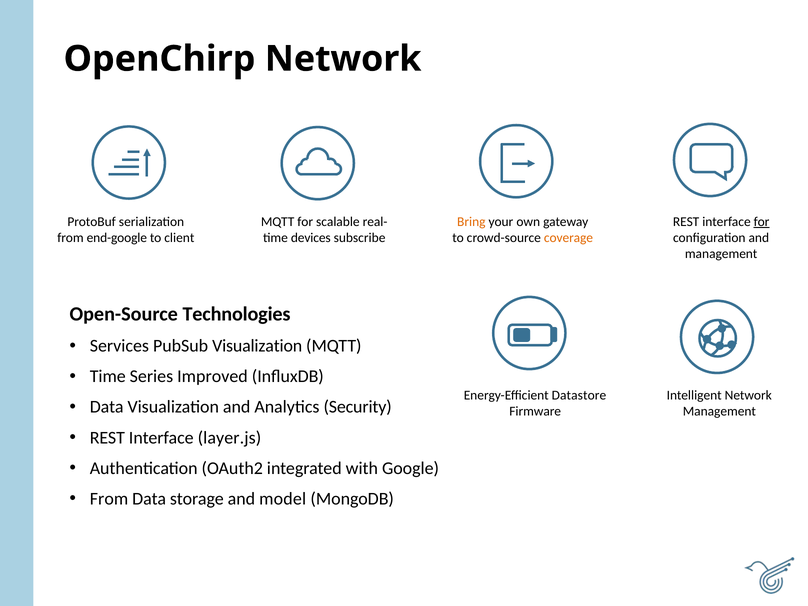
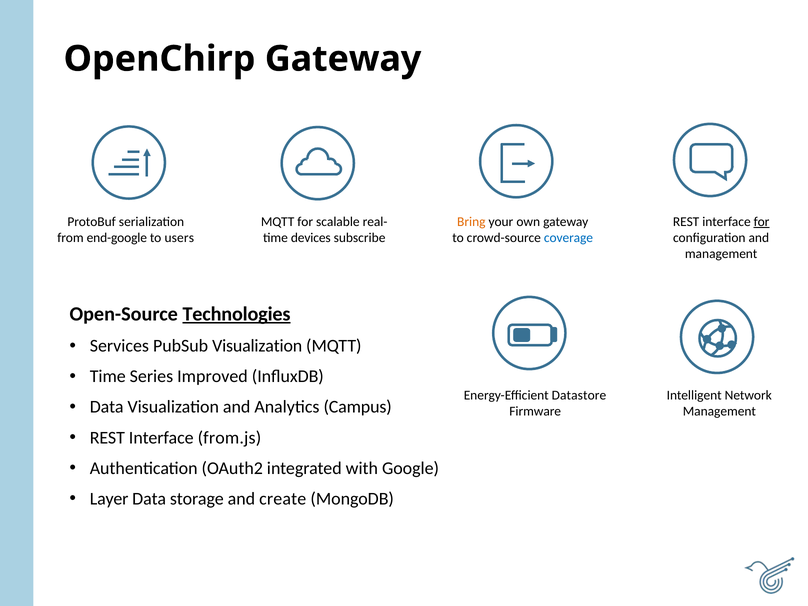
OpenChirp Network: Network -> Gateway
client: client -> users
coverage colour: orange -> blue
Technologies underline: none -> present
Security: Security -> Campus
layer.js: layer.js -> from.js
From at (109, 499): From -> Layer
model: model -> create
